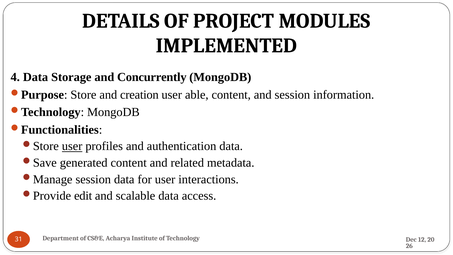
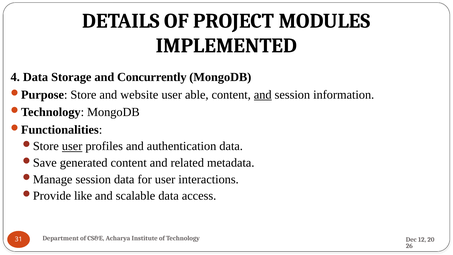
creation: creation -> website
and at (263, 95) underline: none -> present
edit: edit -> like
